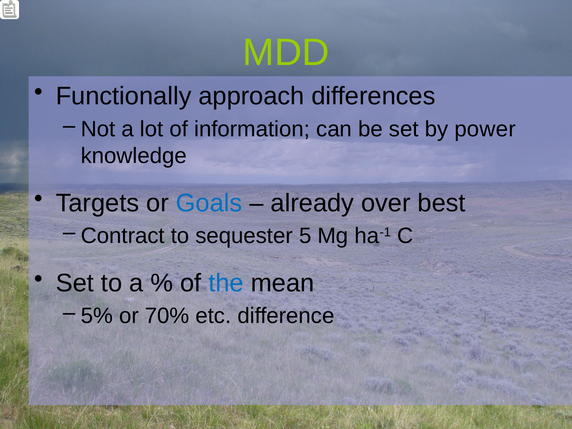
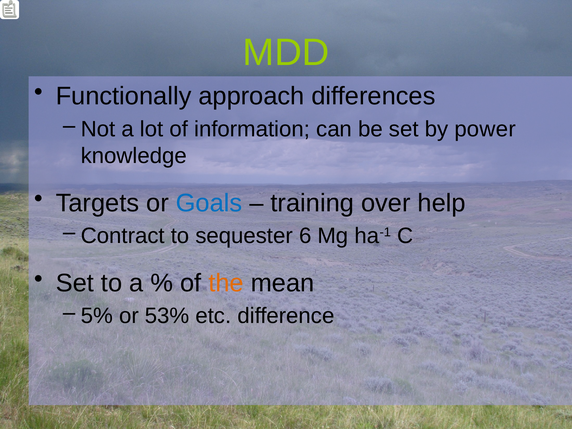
already: already -> training
best: best -> help
5: 5 -> 6
the colour: blue -> orange
70%: 70% -> 53%
